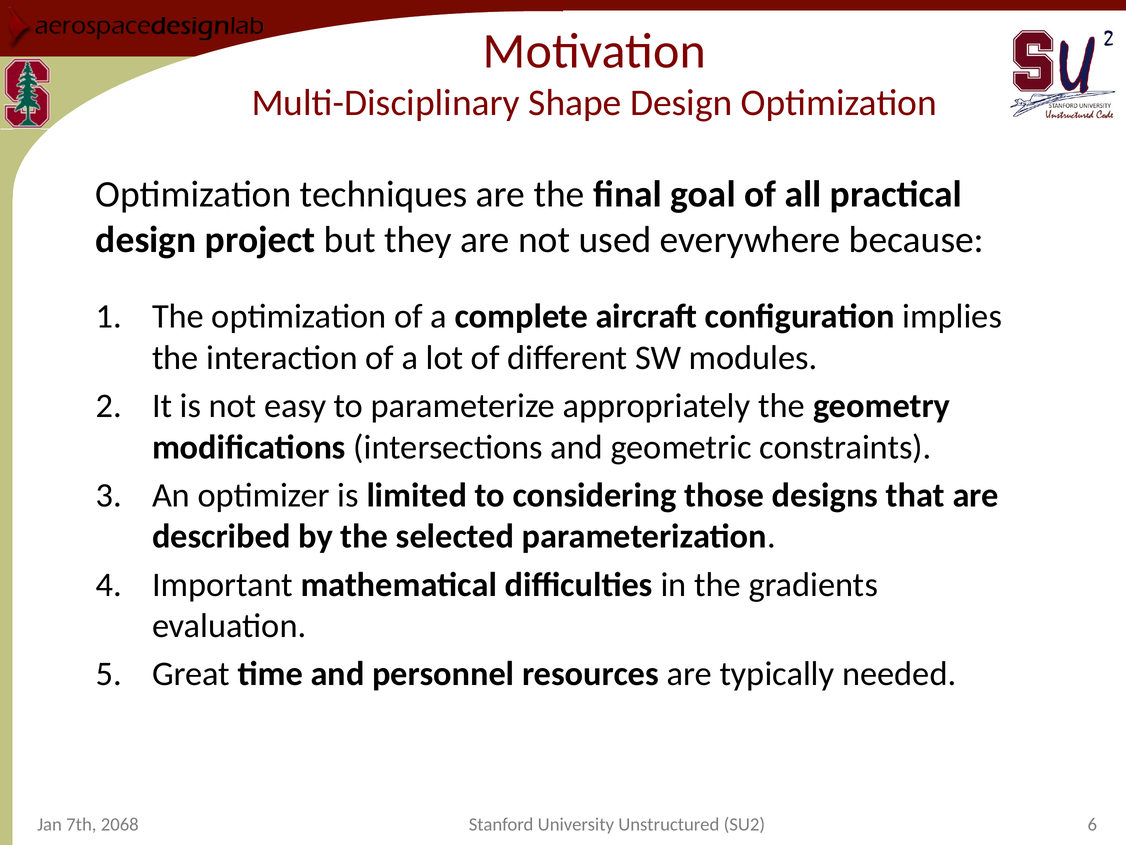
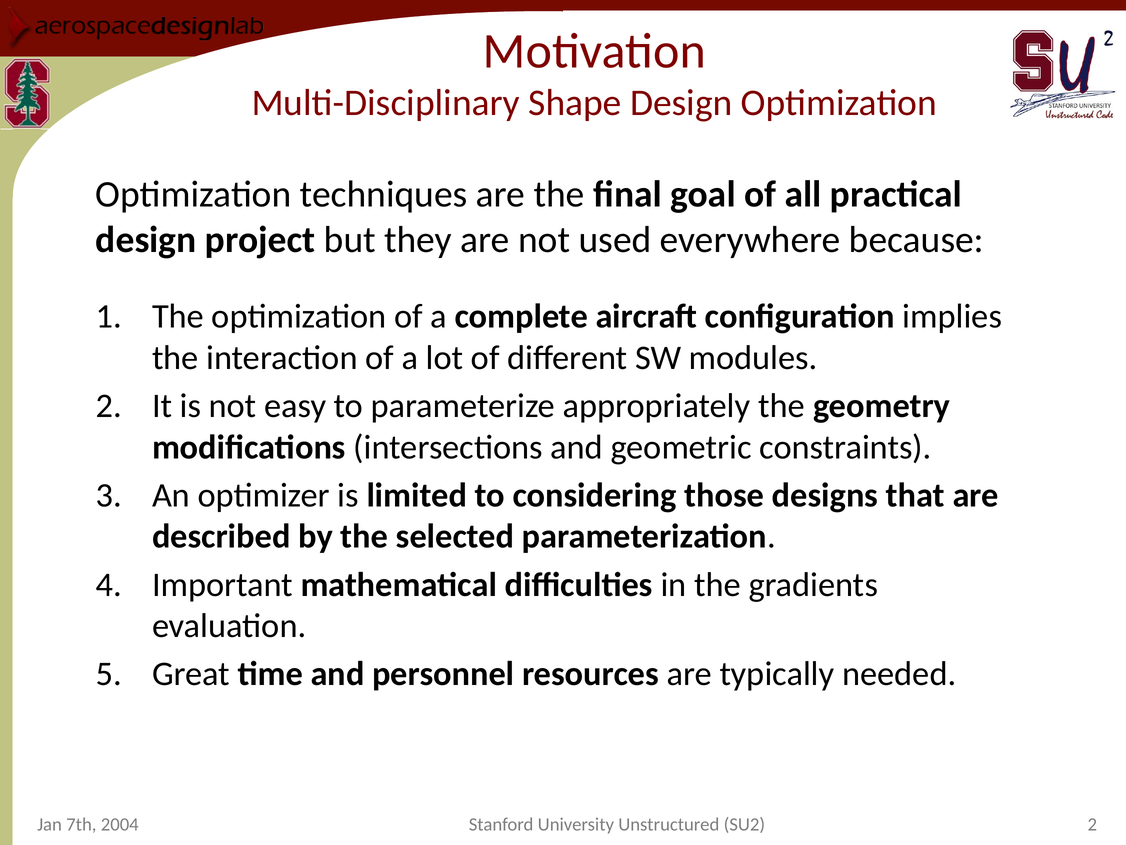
2068: 2068 -> 2004
SU2 6: 6 -> 2
